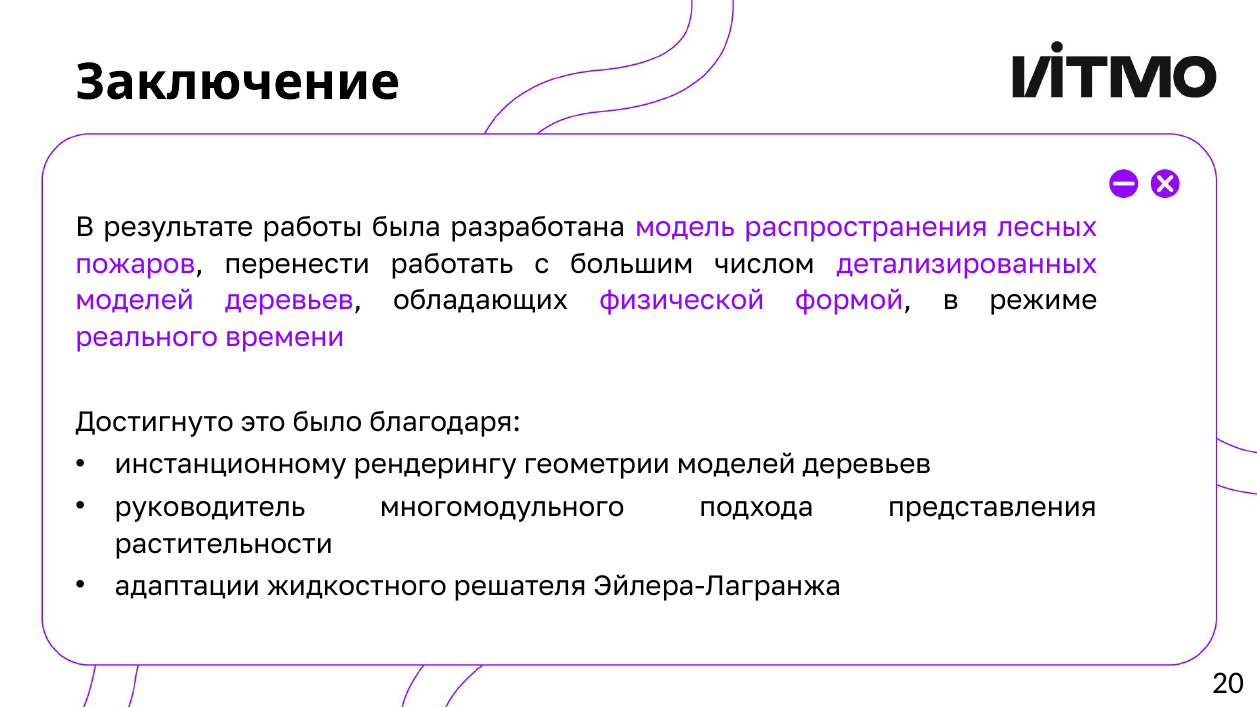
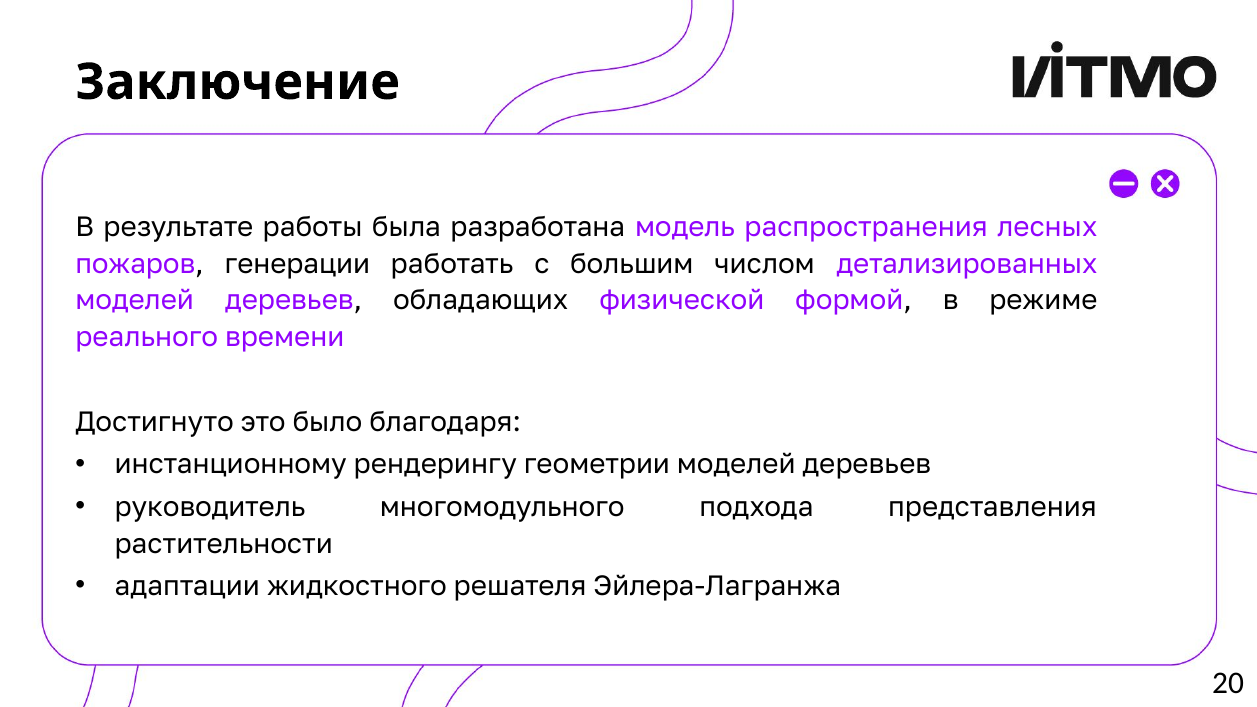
перенести: перенести -> генерации
